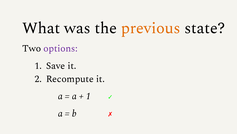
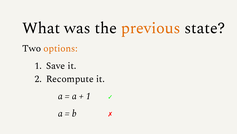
options colour: purple -> orange
